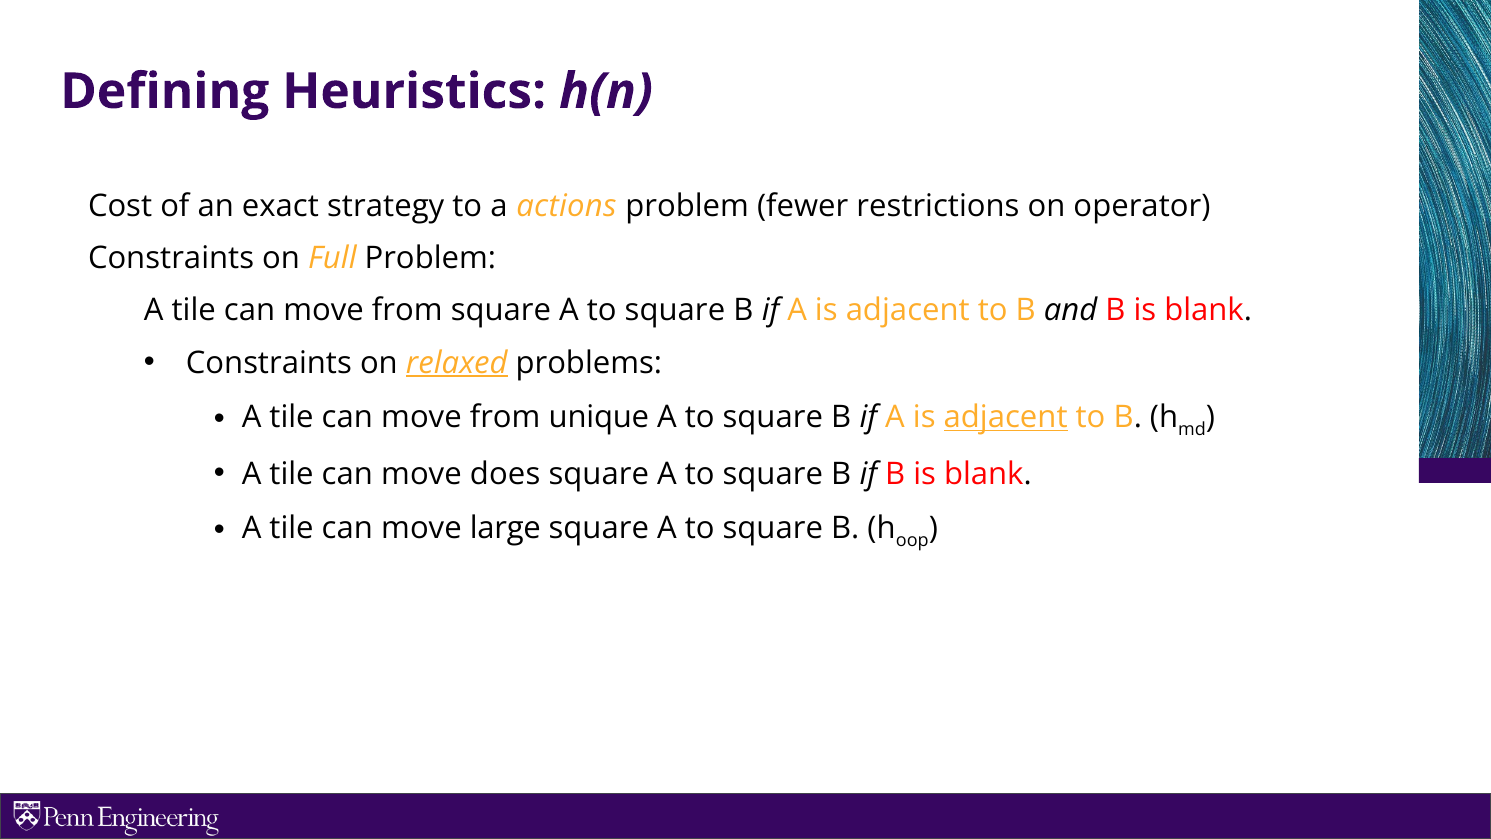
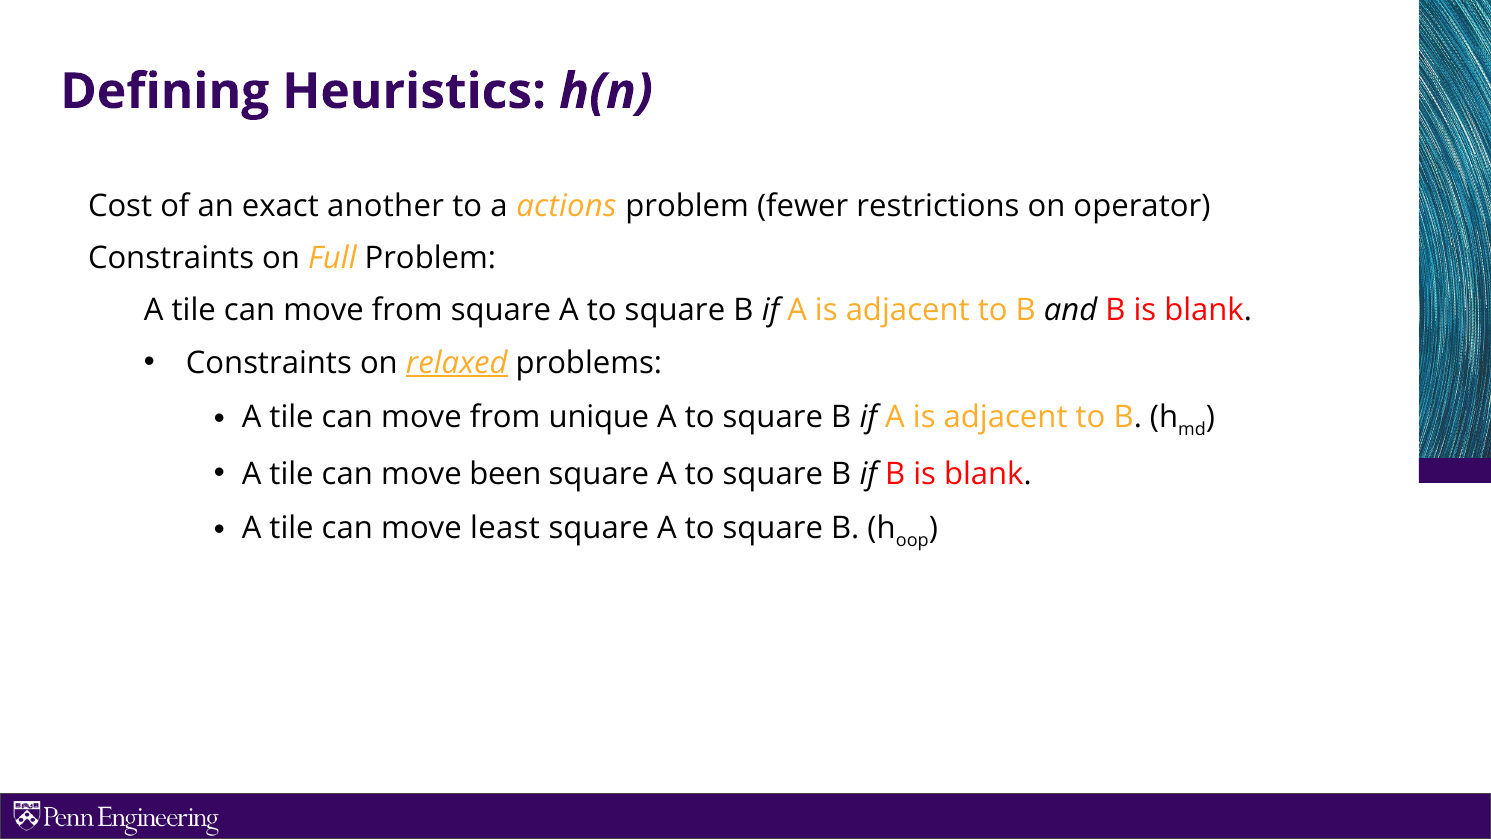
strategy: strategy -> another
adjacent at (1006, 417) underline: present -> none
does: does -> been
large: large -> least
